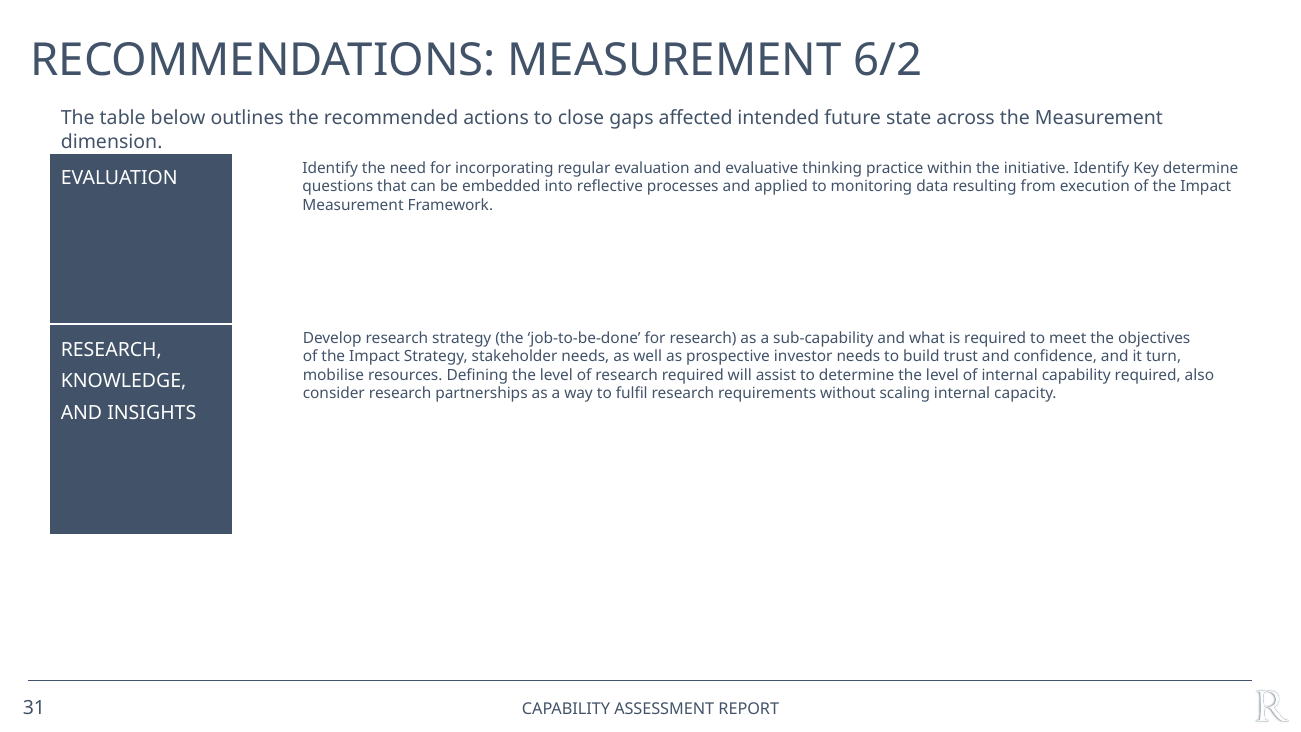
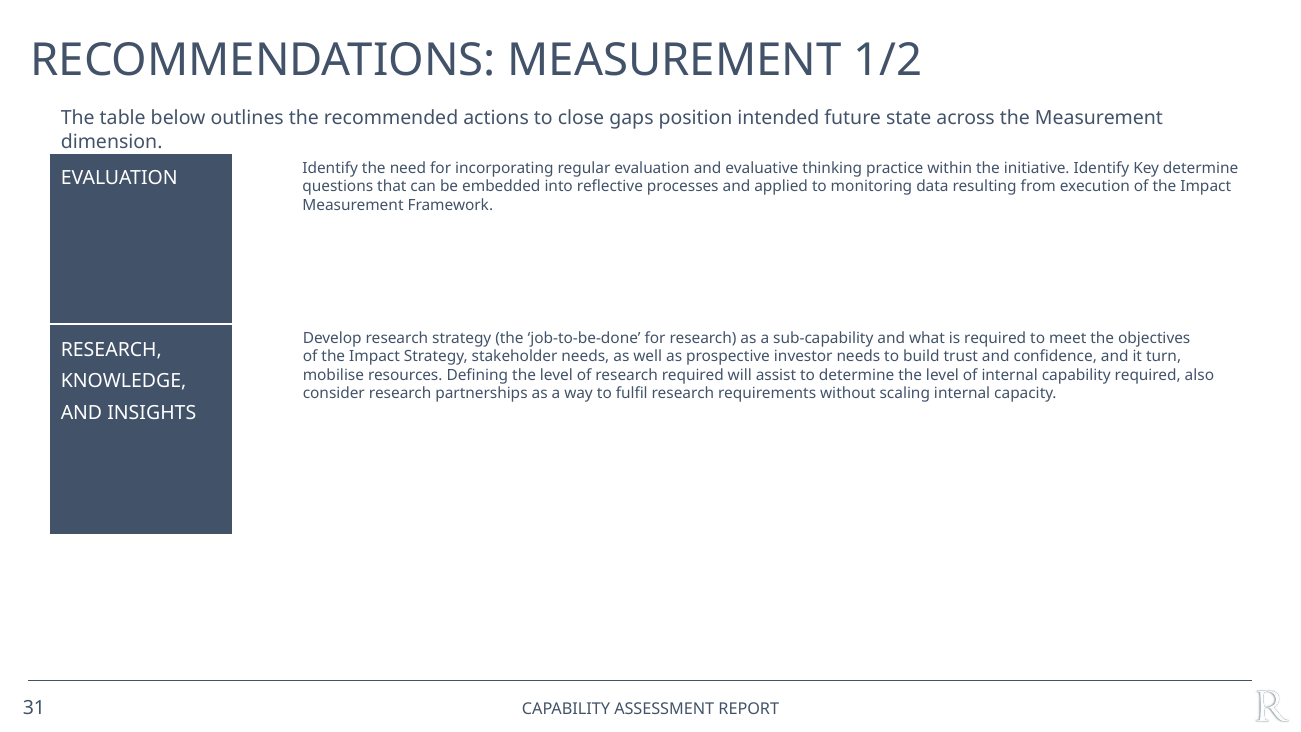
6/2: 6/2 -> 1/2
affected: affected -> position
